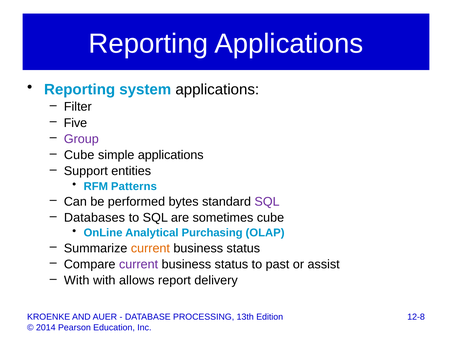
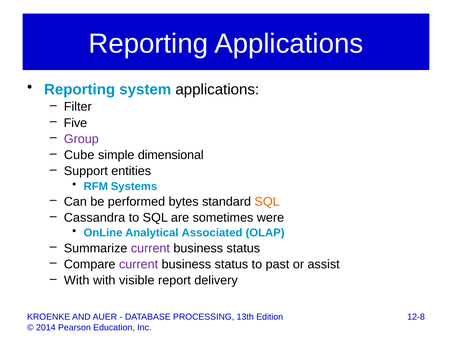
simple applications: applications -> dimensional
Patterns: Patterns -> Systems
SQL at (267, 202) colour: purple -> orange
Databases: Databases -> Cassandra
sometimes cube: cube -> were
Purchasing: Purchasing -> Associated
current at (150, 248) colour: orange -> purple
allows: allows -> visible
